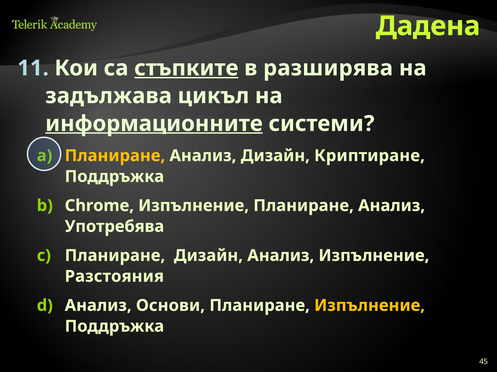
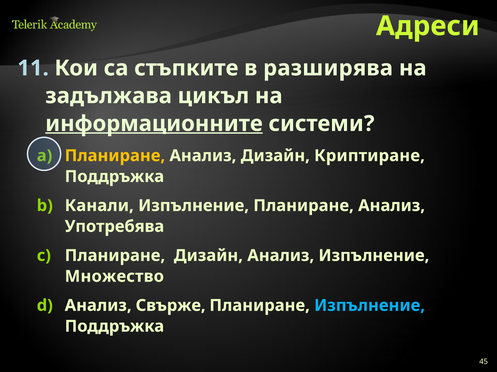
Дадена: Дадена -> Адреси
стъпките underline: present -> none
Chrome: Chrome -> Канали
Разстояния: Разстояния -> Множество
Основи: Основи -> Свърже
Изпълнение at (370, 306) colour: yellow -> light blue
